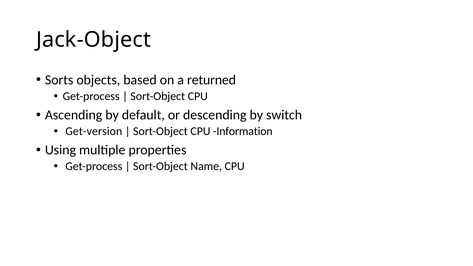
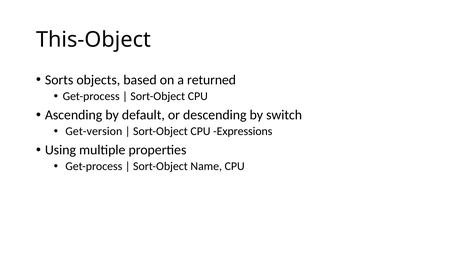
Jack-Object: Jack-Object -> This-Object
Information: Information -> Expressions
